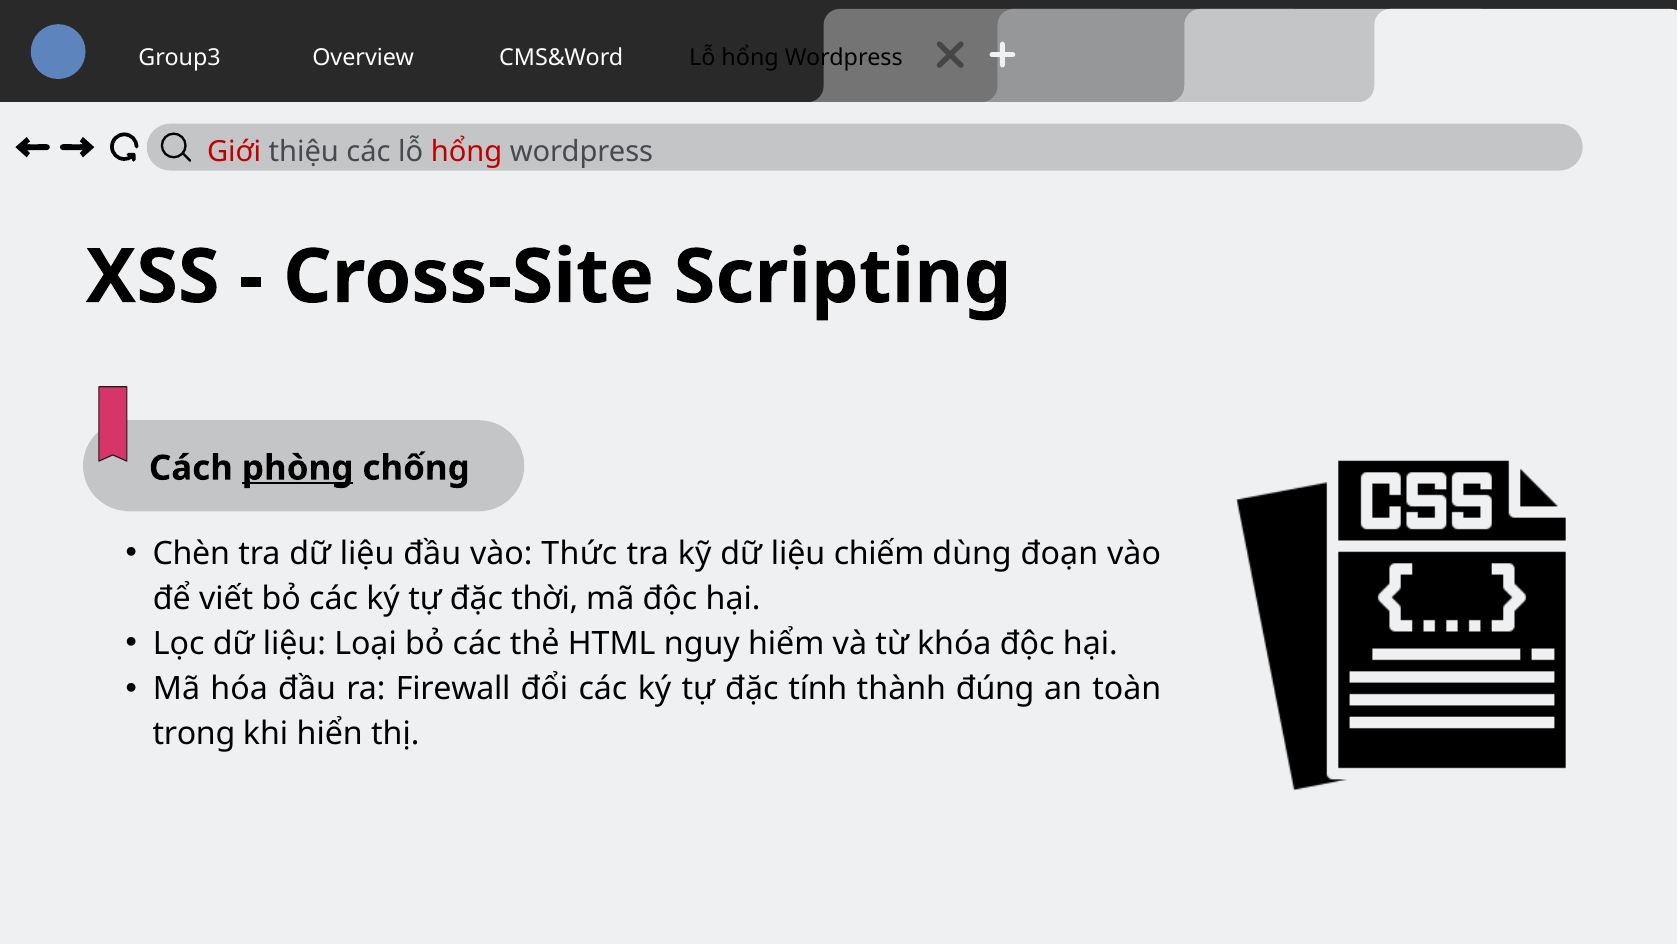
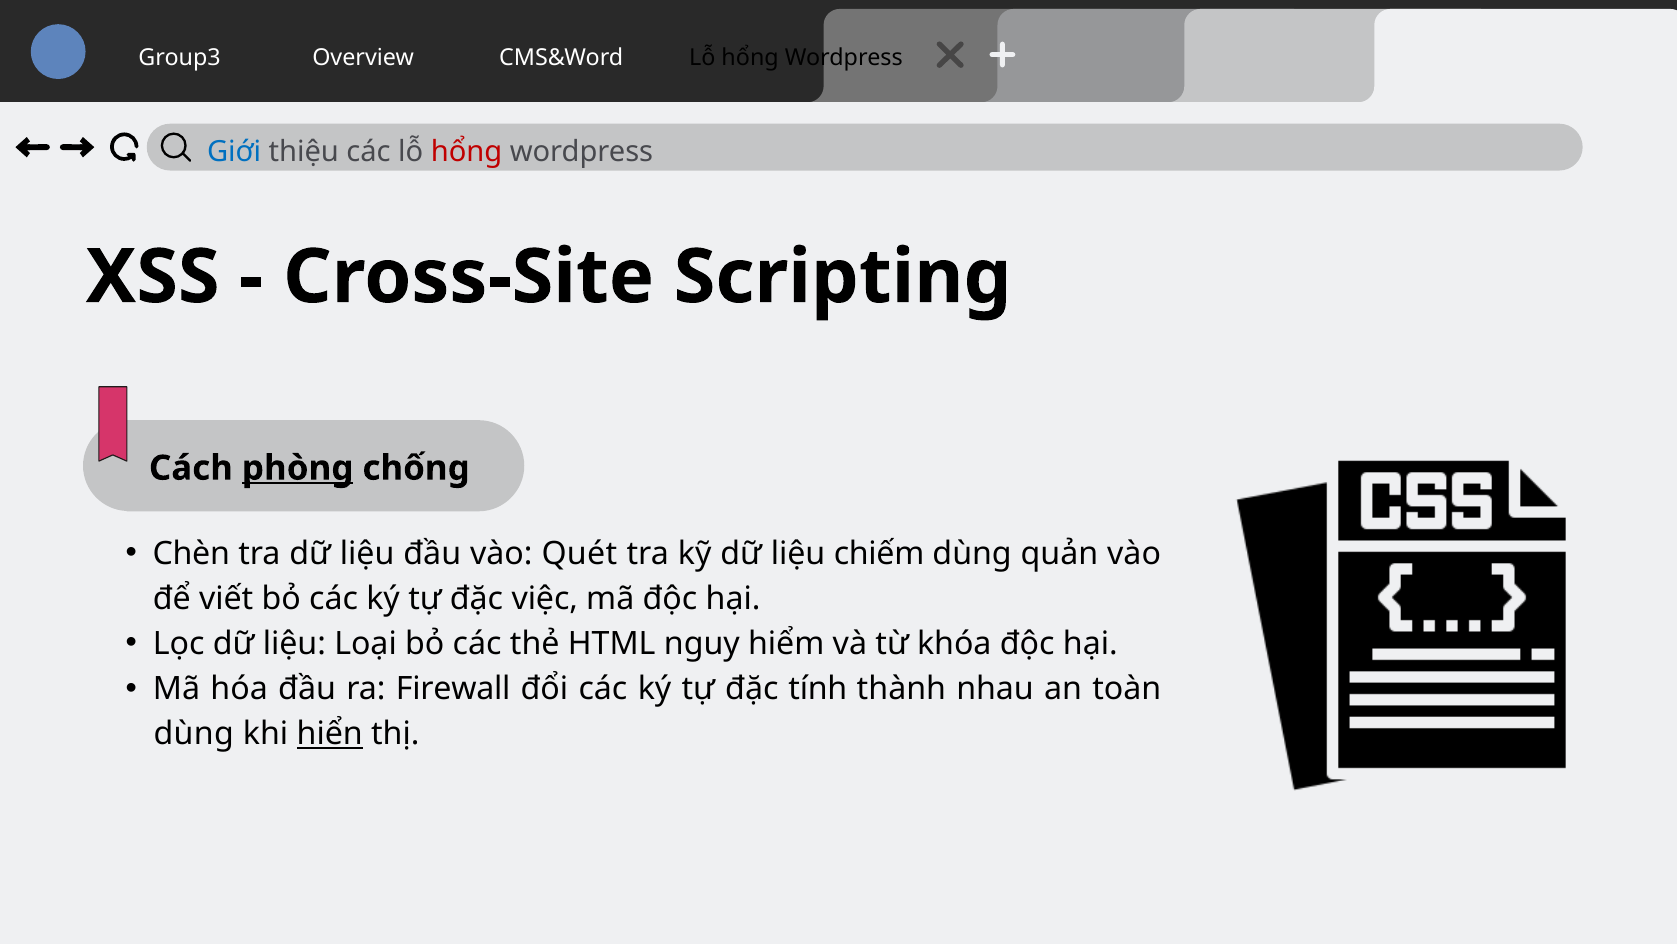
Giới colour: red -> blue
Thức: Thức -> Quét
đoạn: đoạn -> quản
thời: thời -> việc
đúng: đúng -> nhau
trong at (194, 734): trong -> dùng
hiển underline: none -> present
